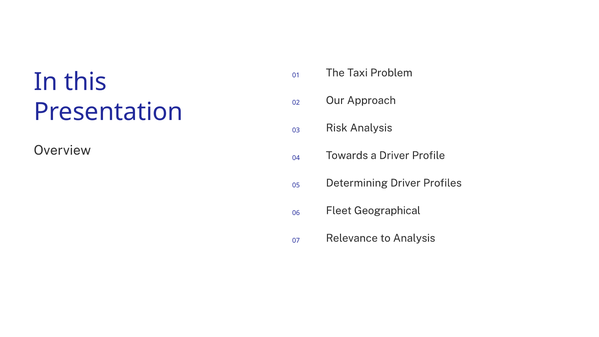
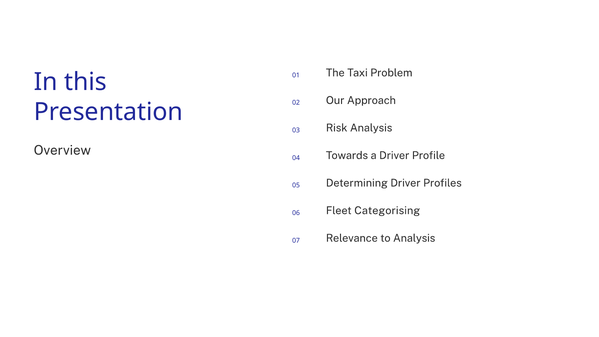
Geographical: Geographical -> Categorising
